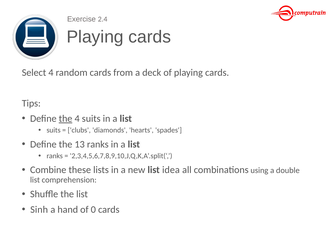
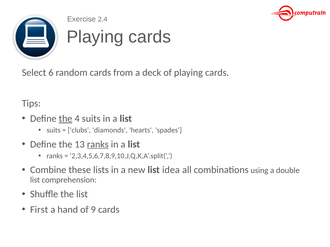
Select 4: 4 -> 6
ranks at (98, 145) underline: none -> present
Sinh: Sinh -> First
0: 0 -> 9
